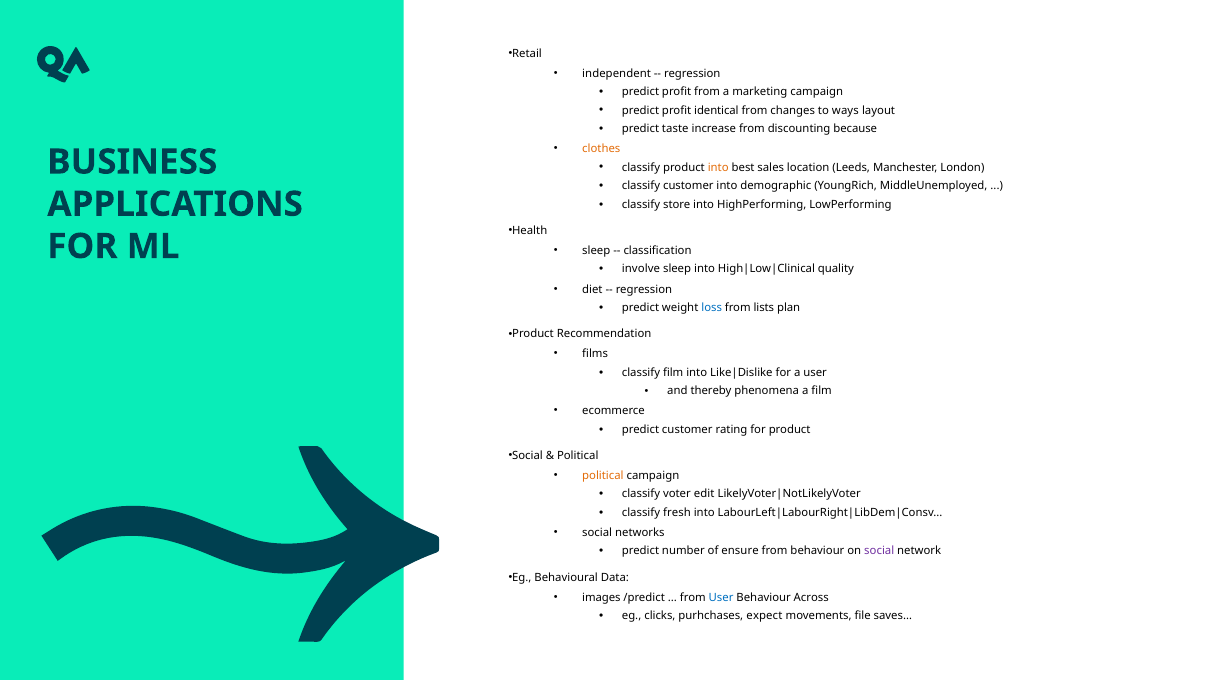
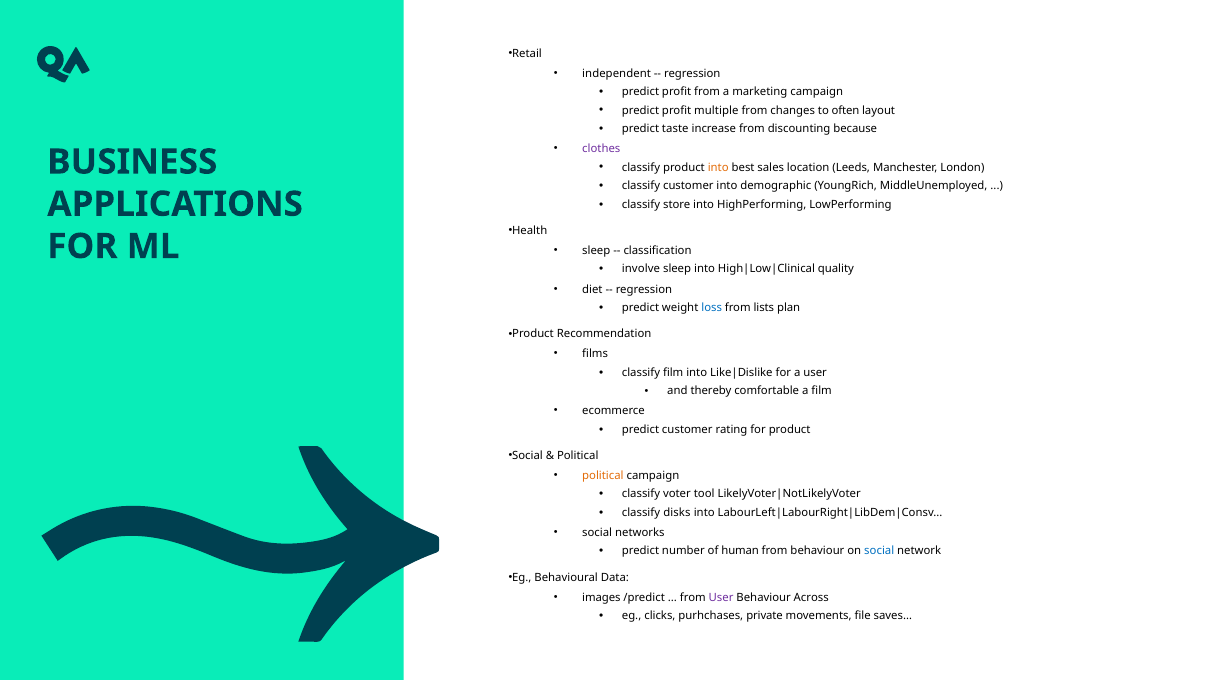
identical: identical -> multiple
ways: ways -> often
clothes colour: orange -> purple
phenomena: phenomena -> comfortable
edit: edit -> tool
fresh: fresh -> disks
ensure: ensure -> human
social at (879, 551) colour: purple -> blue
User at (721, 598) colour: blue -> purple
expect: expect -> private
